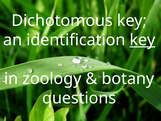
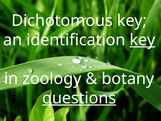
questions underline: none -> present
